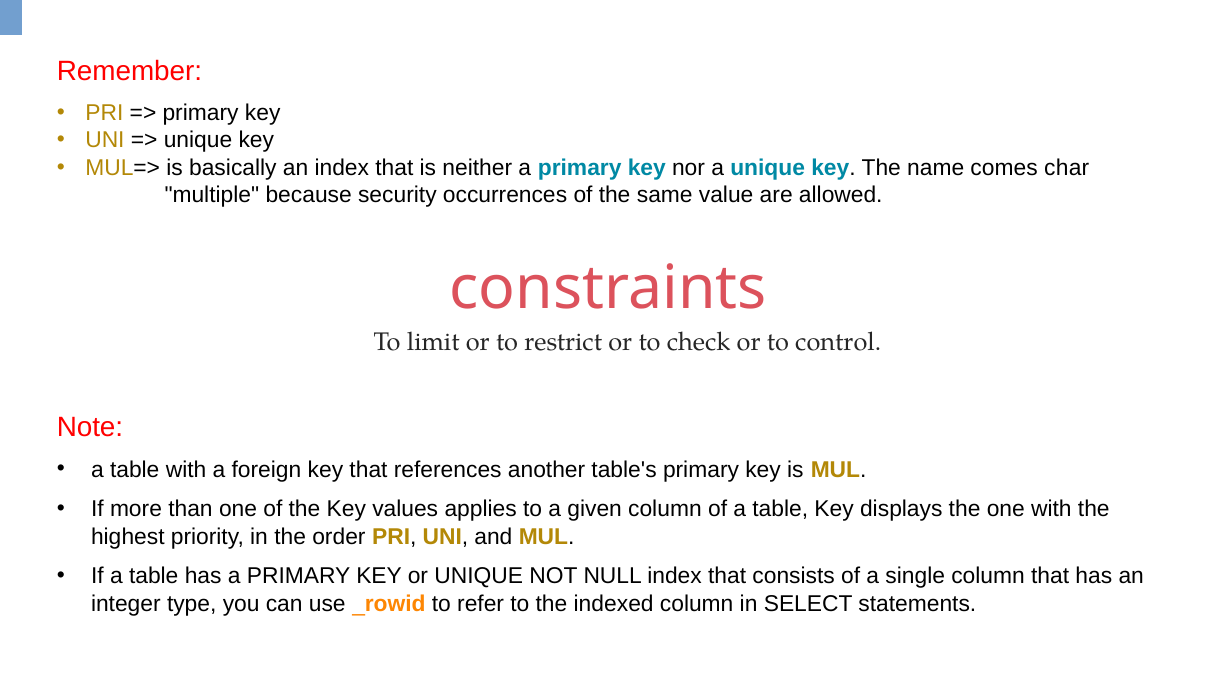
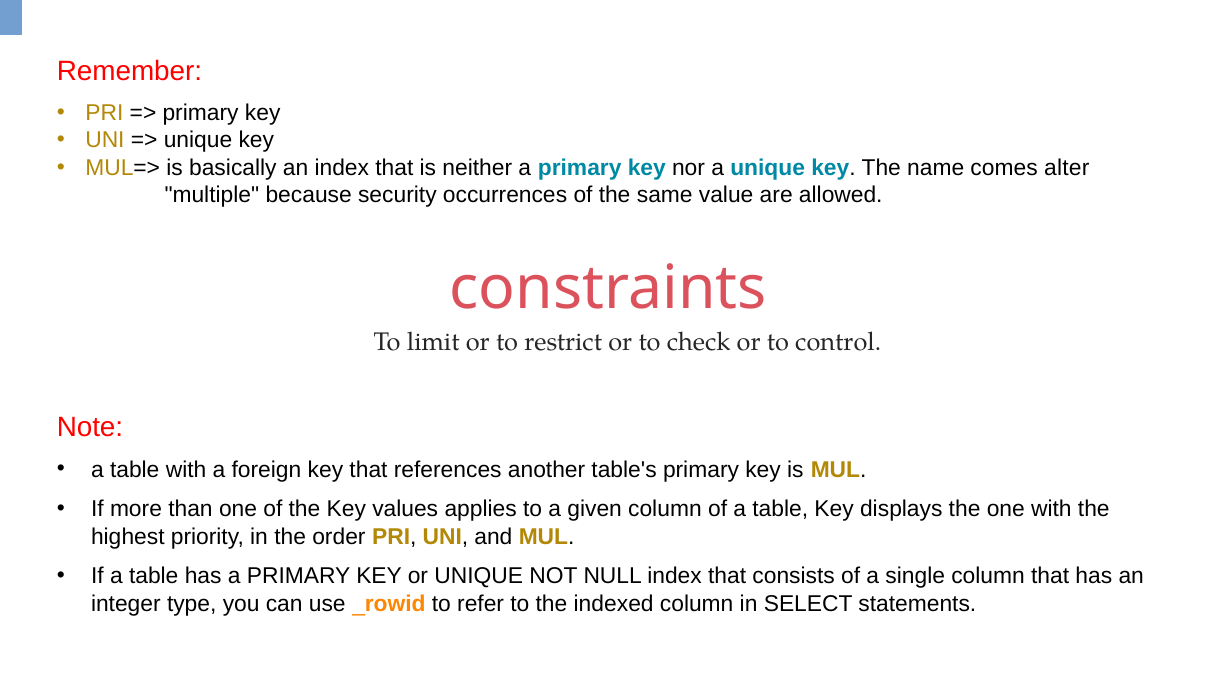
char: char -> alter
